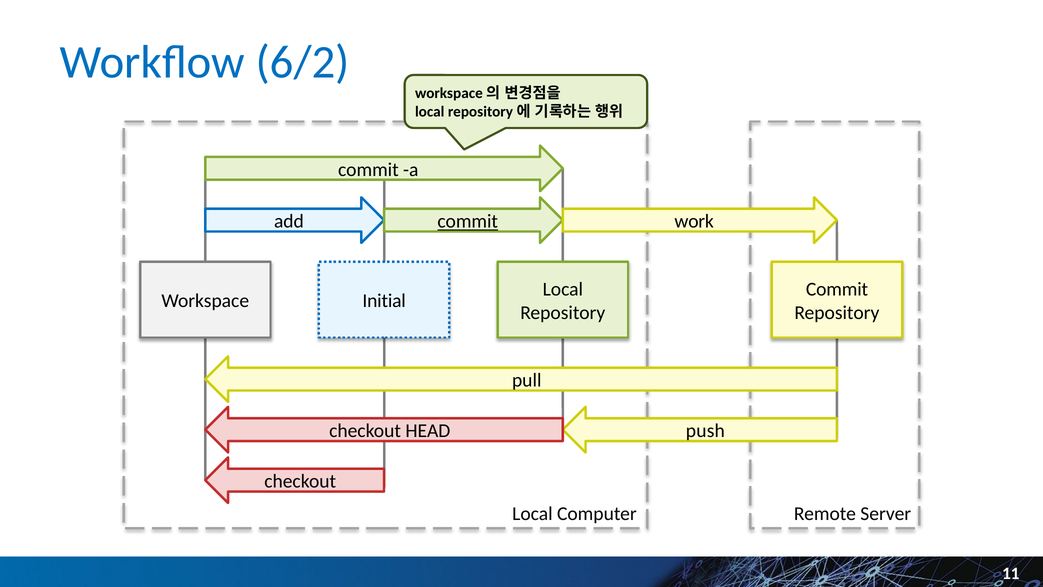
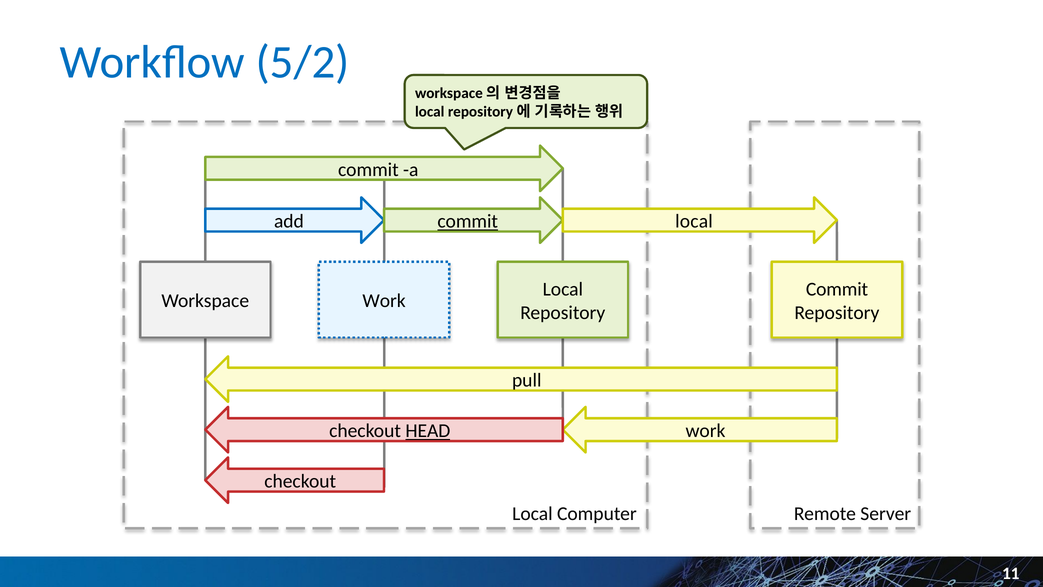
6/2: 6/2 -> 5/2
work at (694, 221): work -> local
Workspace Initial: Initial -> Work
HEAD underline: none -> present
push at (705, 431): push -> work
